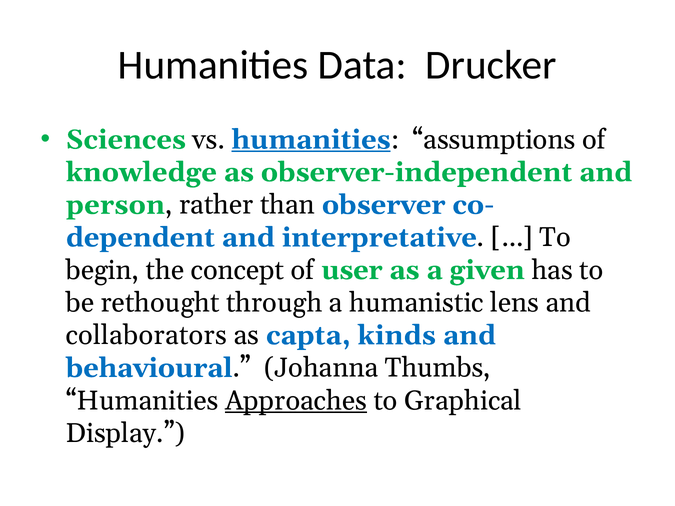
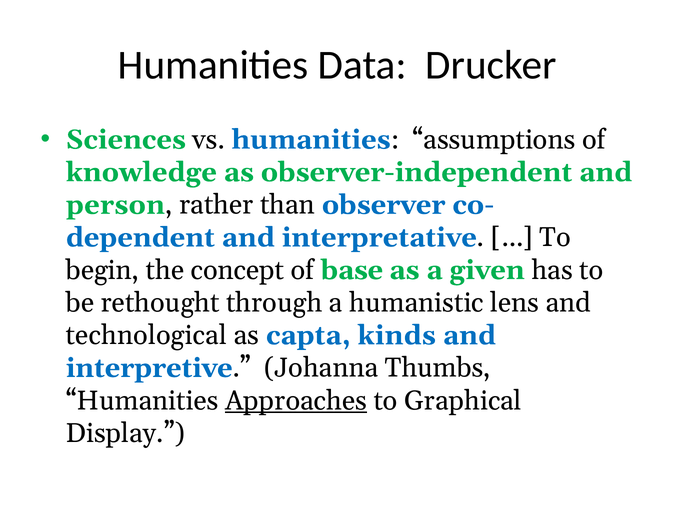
humanities at (311, 140) underline: present -> none
user: user -> base
collaborators: collaborators -> technological
behavioural: behavioural -> interpretive
